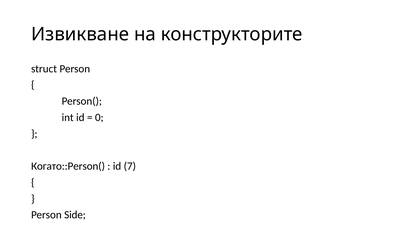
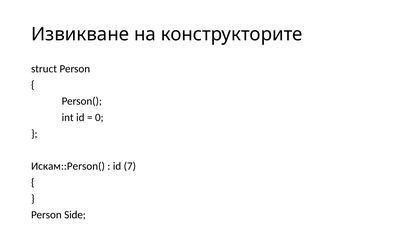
Когато::Person(: Когато::Person( -> Искам::Person(
